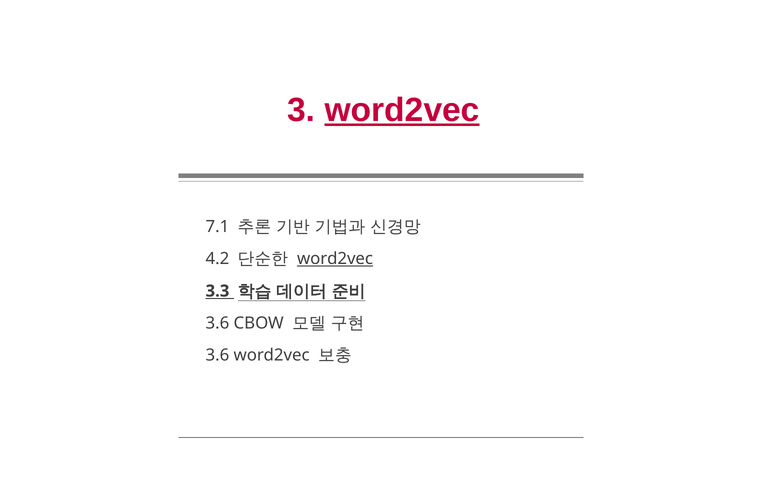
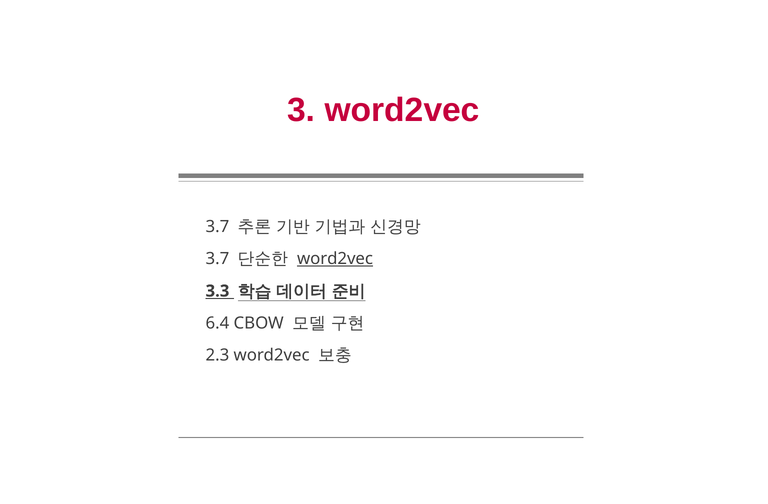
word2vec at (402, 110) underline: present -> none
7.1 at (217, 227): 7.1 -> 3.7
4.2 at (217, 259): 4.2 -> 3.7
3.6 at (217, 323): 3.6 -> 6.4
3.6 at (217, 356): 3.6 -> 2.3
